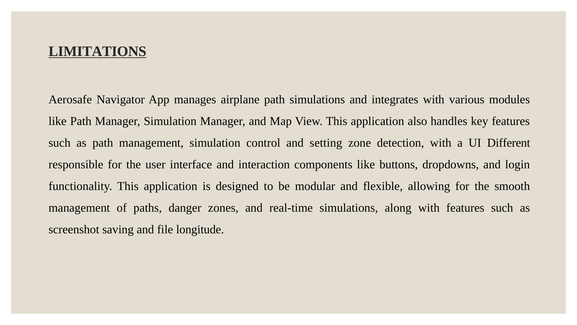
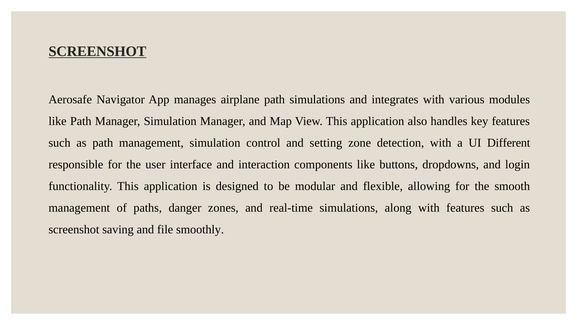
LIMITATIONS at (97, 51): LIMITATIONS -> SCREENSHOT
longitude: longitude -> smoothly
